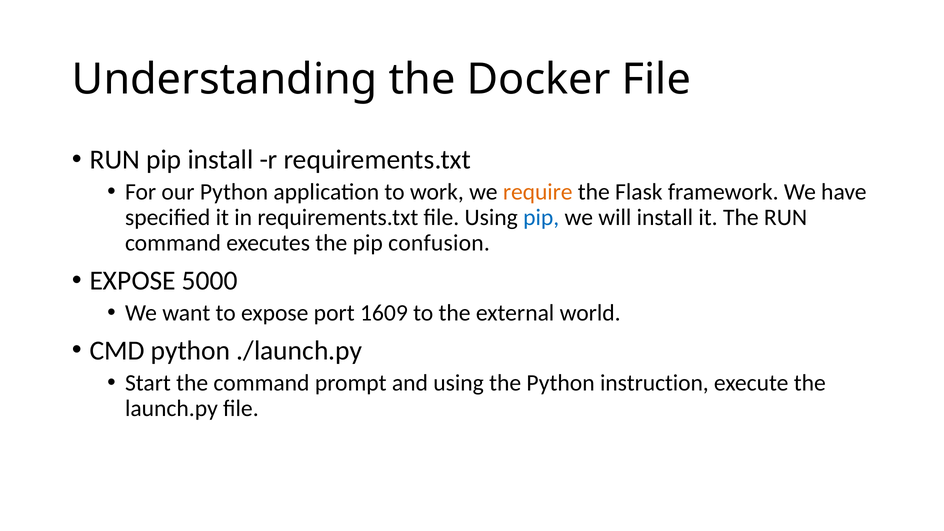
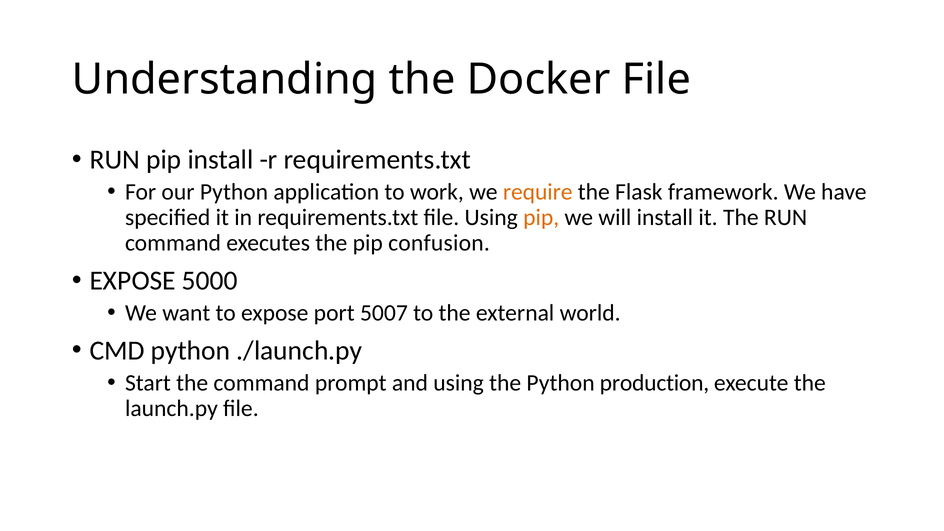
pip at (541, 218) colour: blue -> orange
1609: 1609 -> 5007
instruction: instruction -> production
